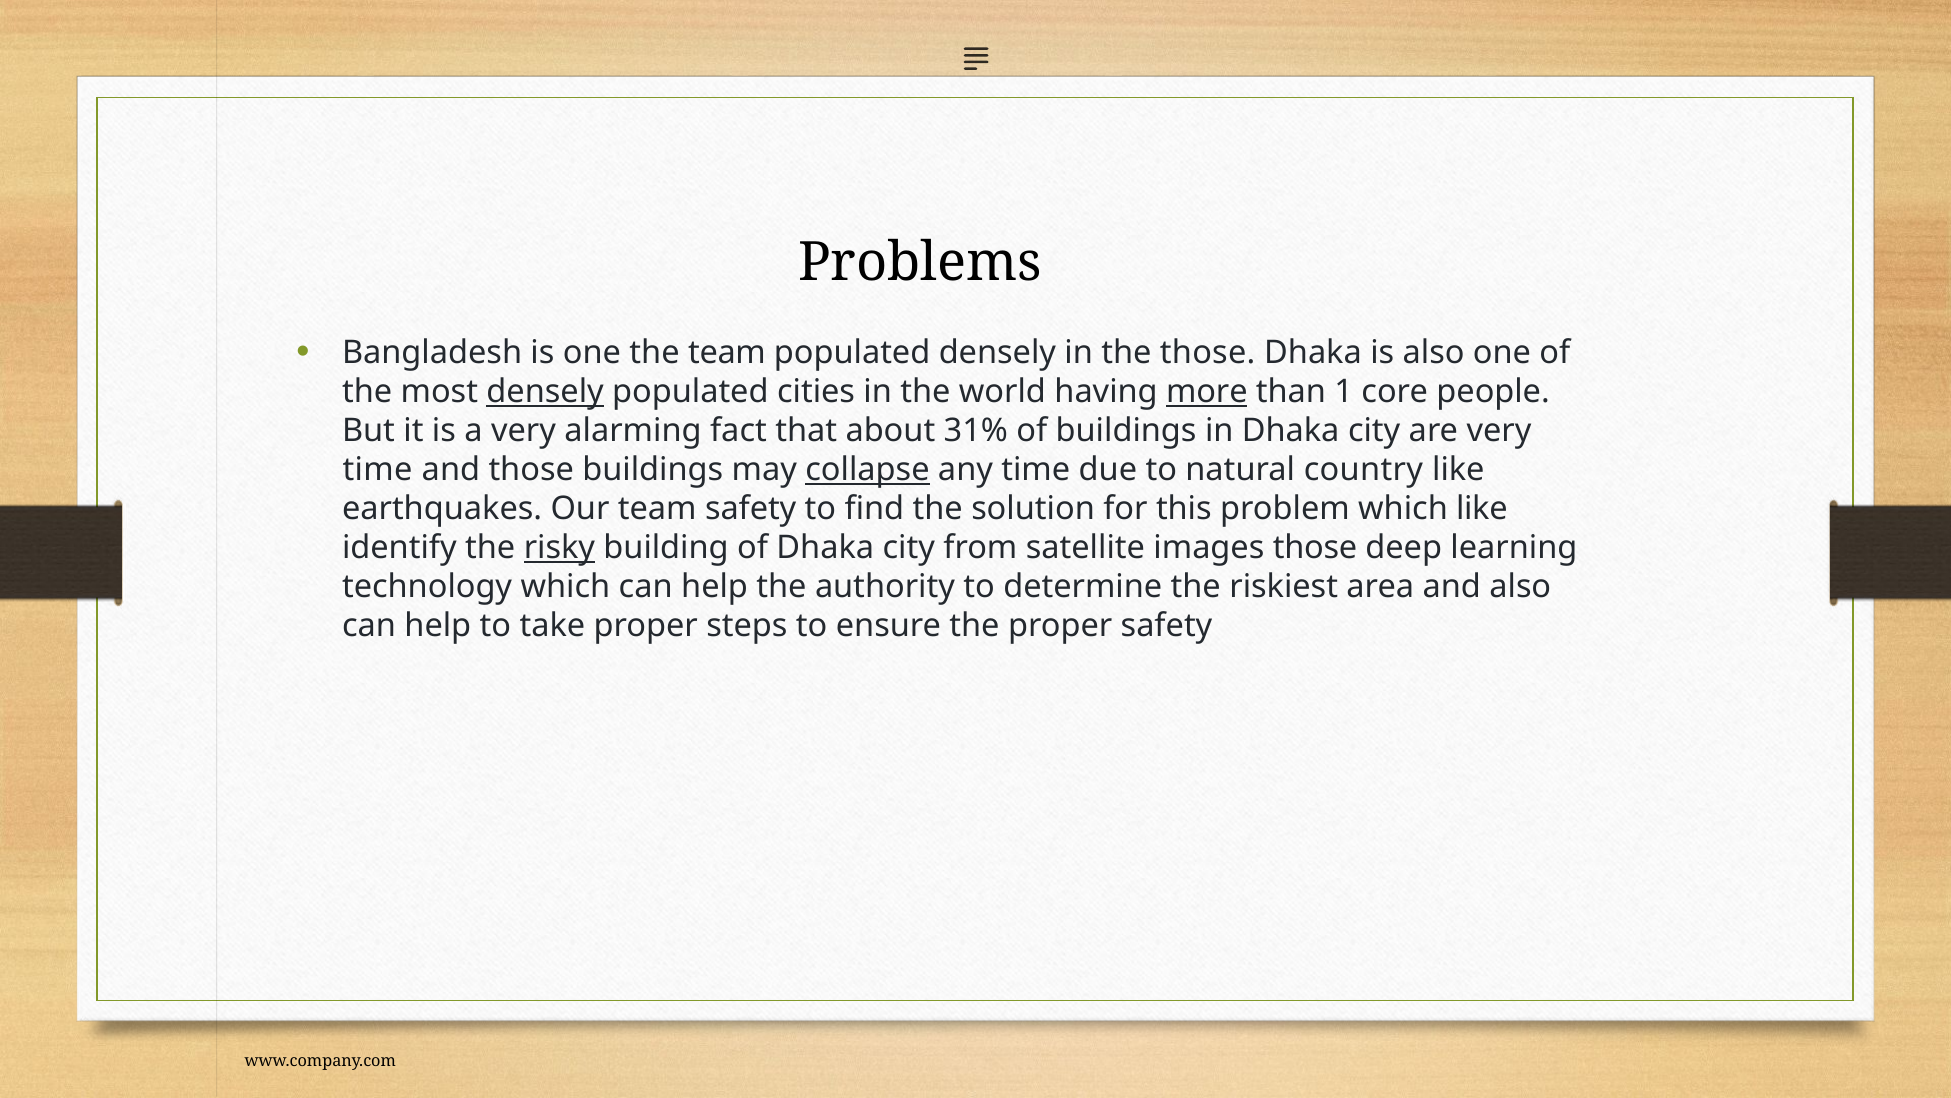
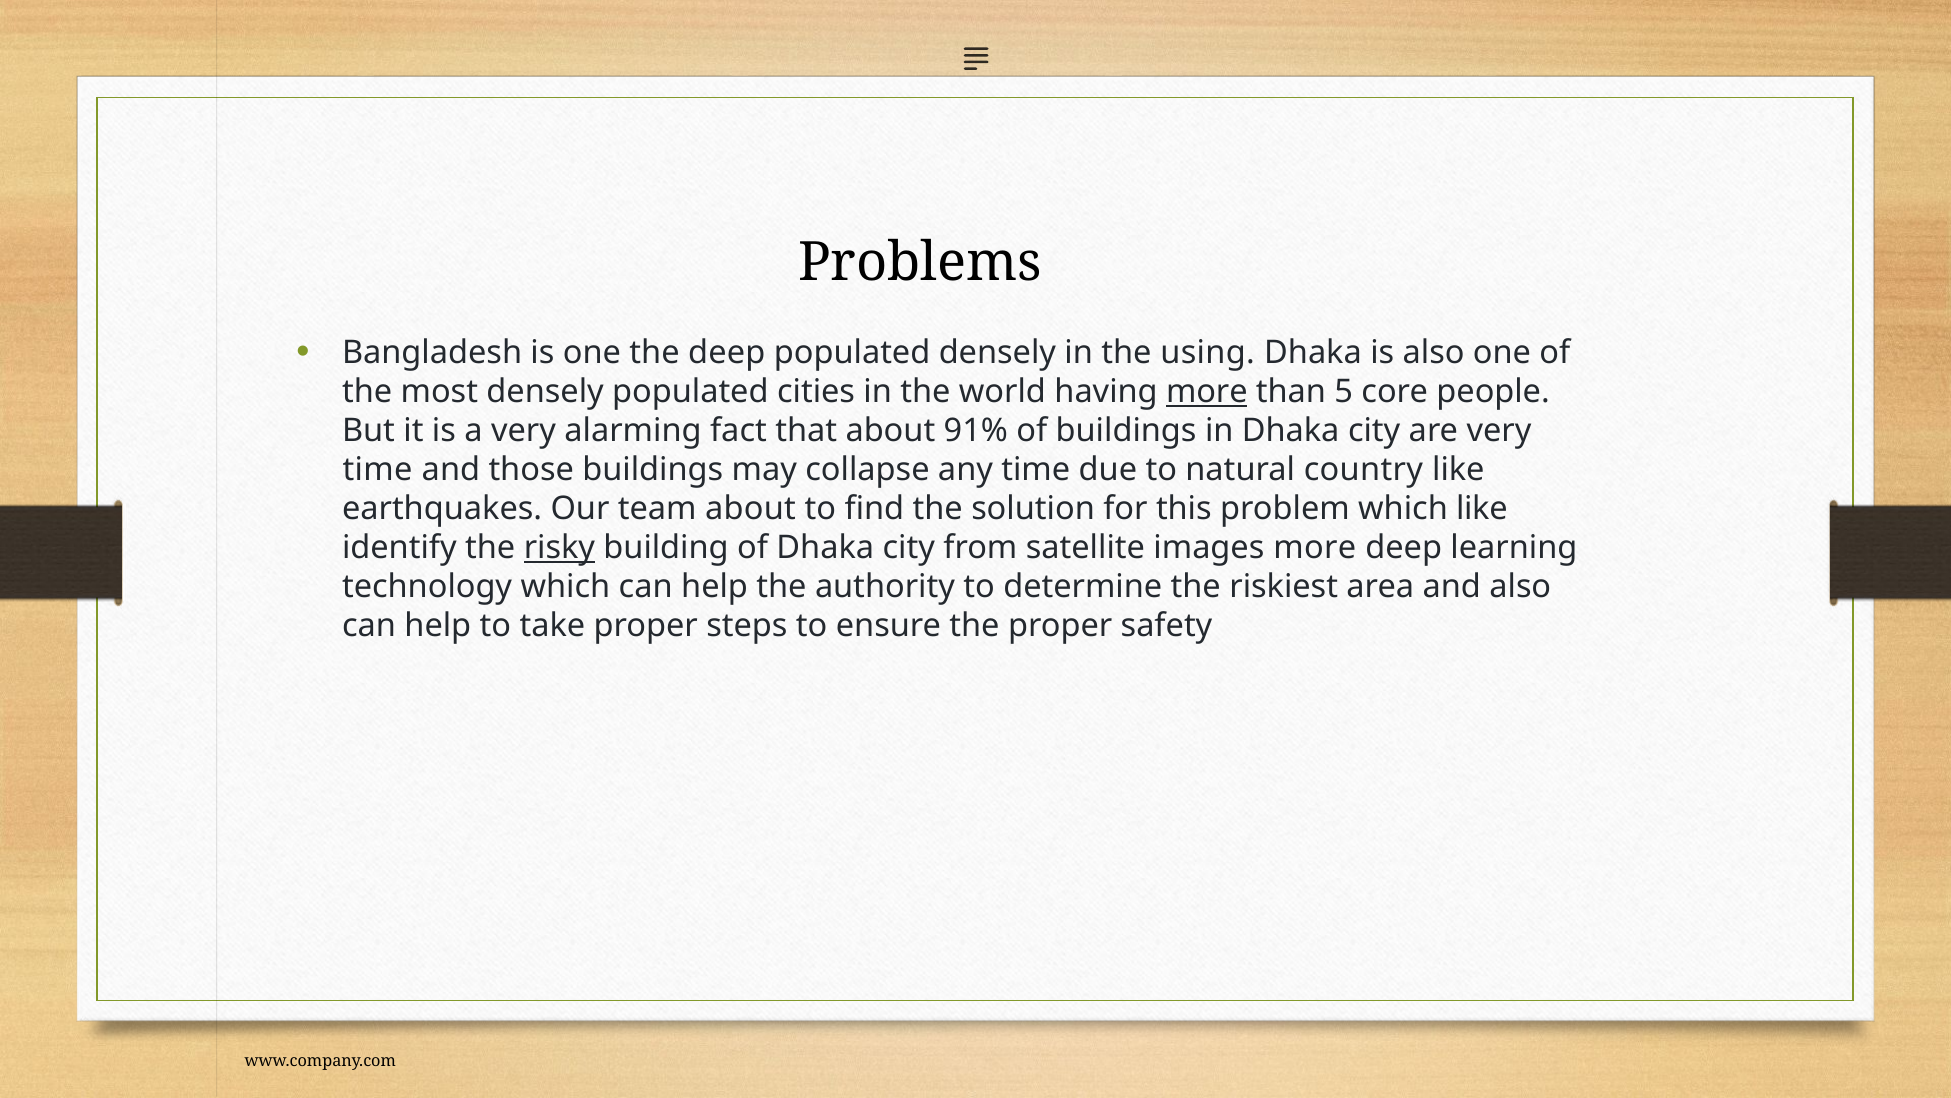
the team: team -> deep
the those: those -> using
densely at (545, 392) underline: present -> none
1: 1 -> 5
31%: 31% -> 91%
collapse underline: present -> none
team safety: safety -> about
images those: those -> more
